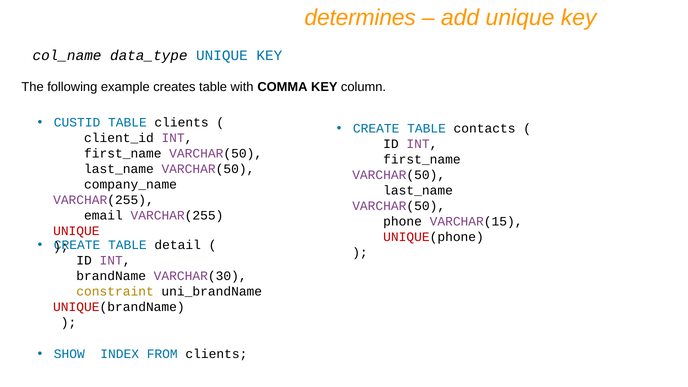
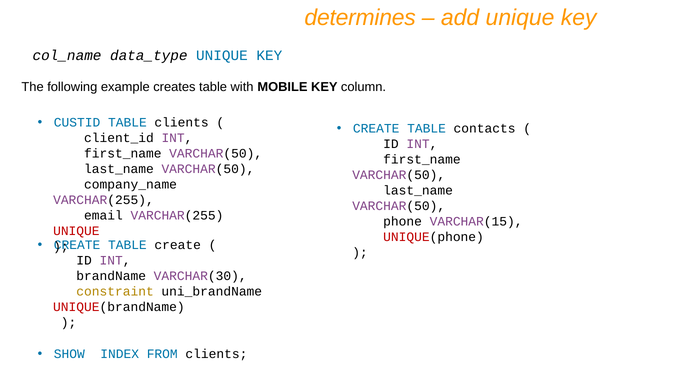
COMMA: COMMA -> MOBILE
TABLE detail: detail -> create
